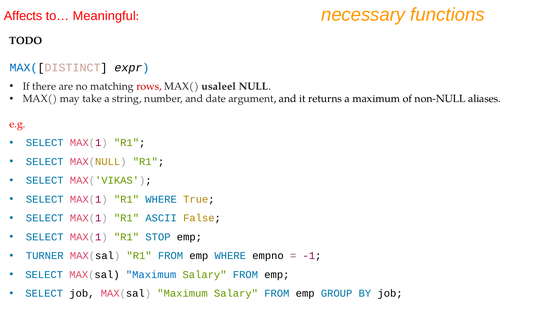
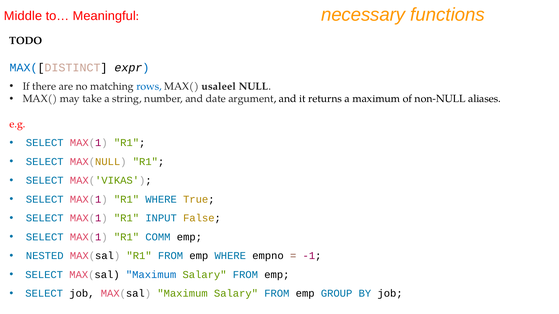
Affects: Affects -> Middle
rows colour: red -> blue
ASCII: ASCII -> INPUT
STOP: STOP -> COMM
TURNER: TURNER -> NESTED
